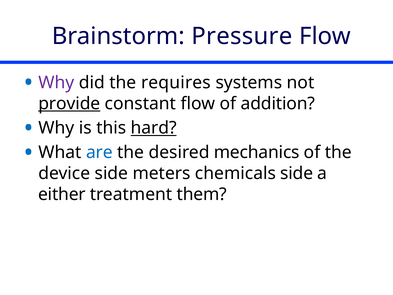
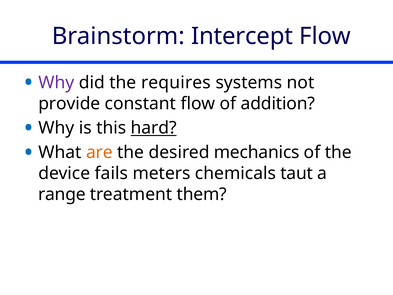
Pressure: Pressure -> Intercept
provide underline: present -> none
are colour: blue -> orange
device side: side -> fails
chemicals side: side -> taut
either: either -> range
